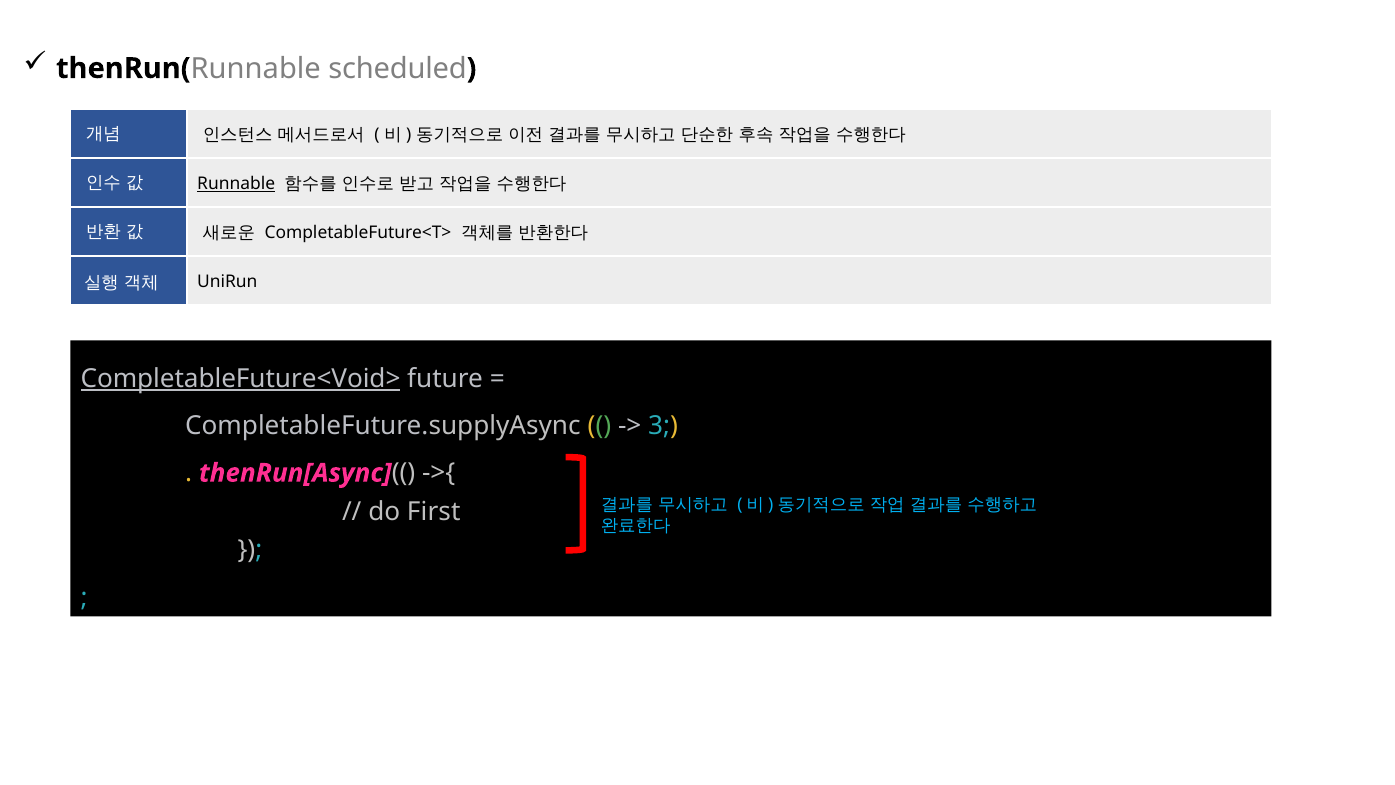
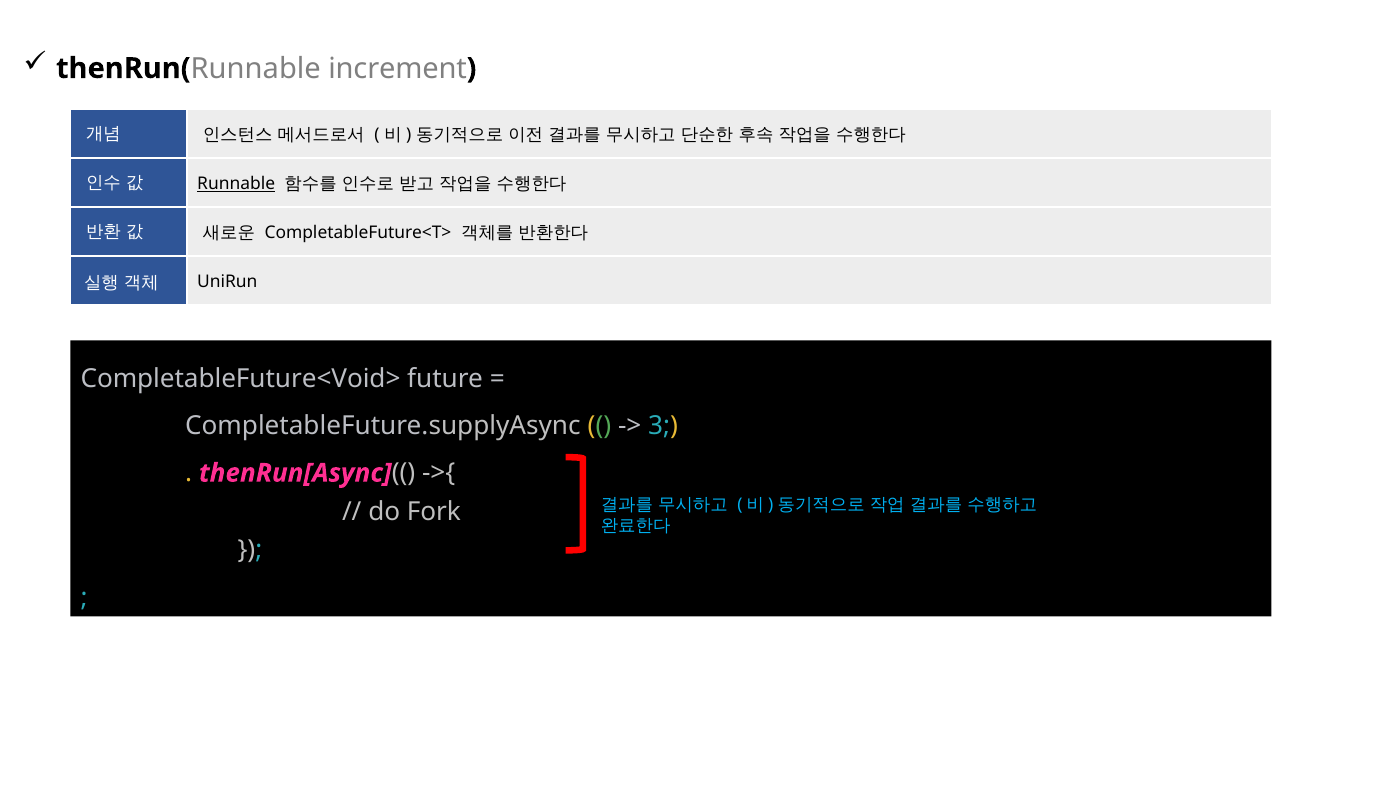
scheduled: scheduled -> increment
CompletableFuture<Void> underline: present -> none
First: First -> Fork
